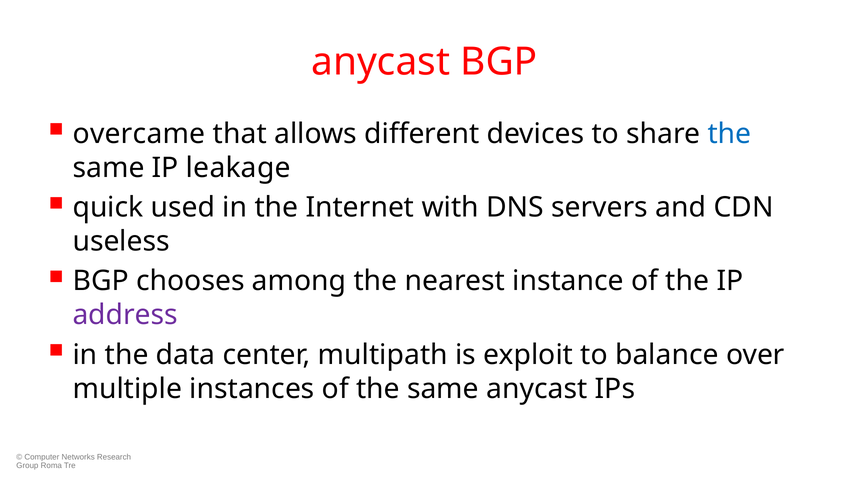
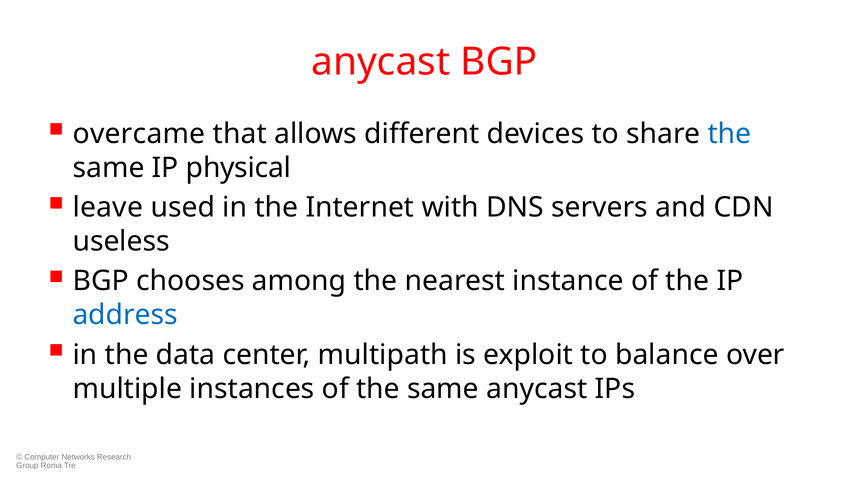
leakage: leakage -> physical
quick: quick -> leave
address colour: purple -> blue
